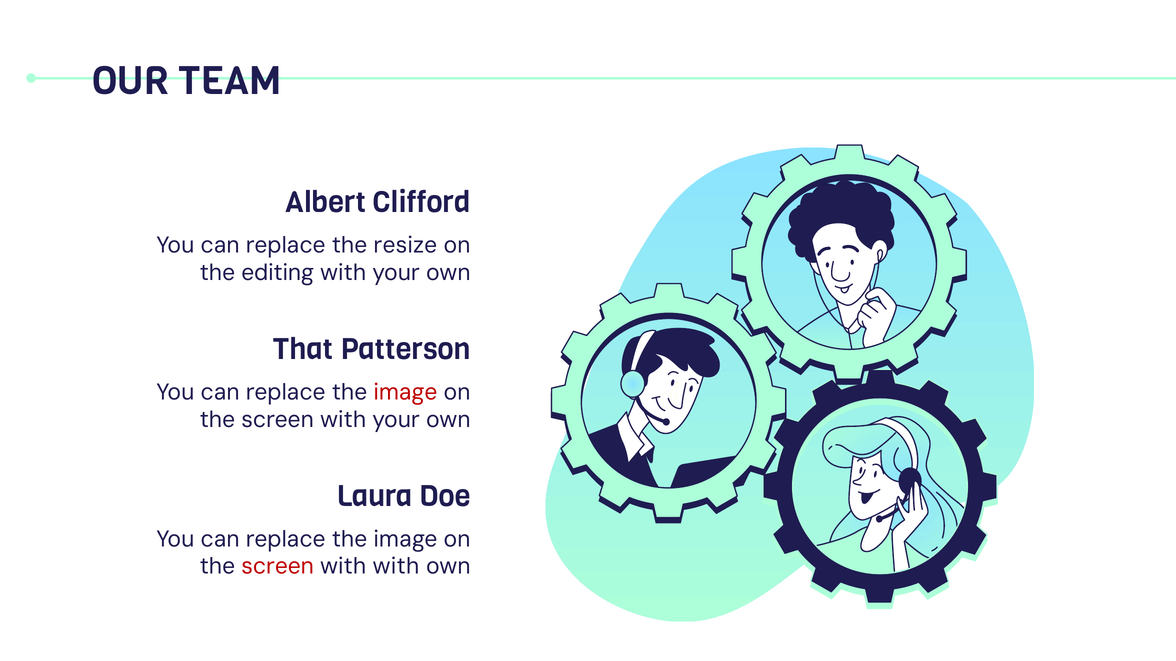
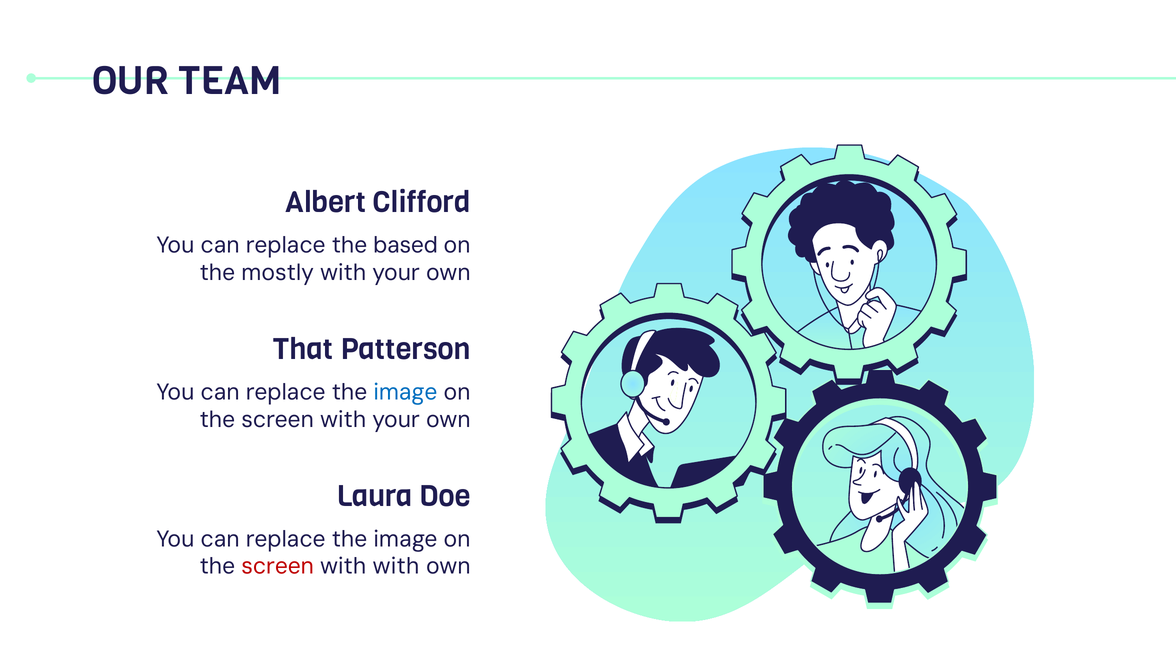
resize: resize -> based
editing: editing -> mostly
image at (405, 392) colour: red -> blue
